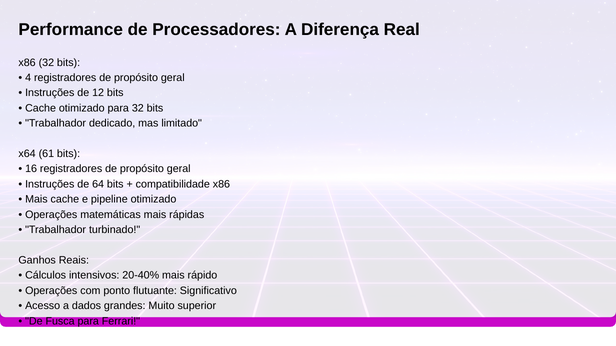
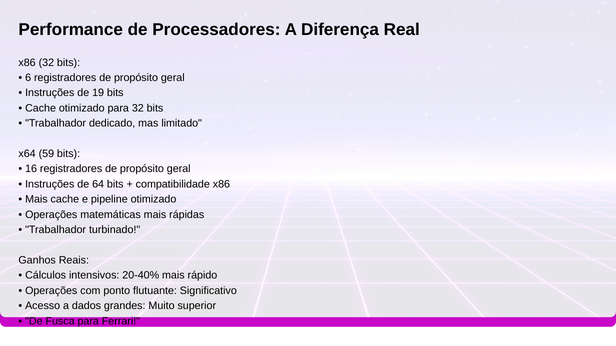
4: 4 -> 6
12: 12 -> 19
61: 61 -> 59
